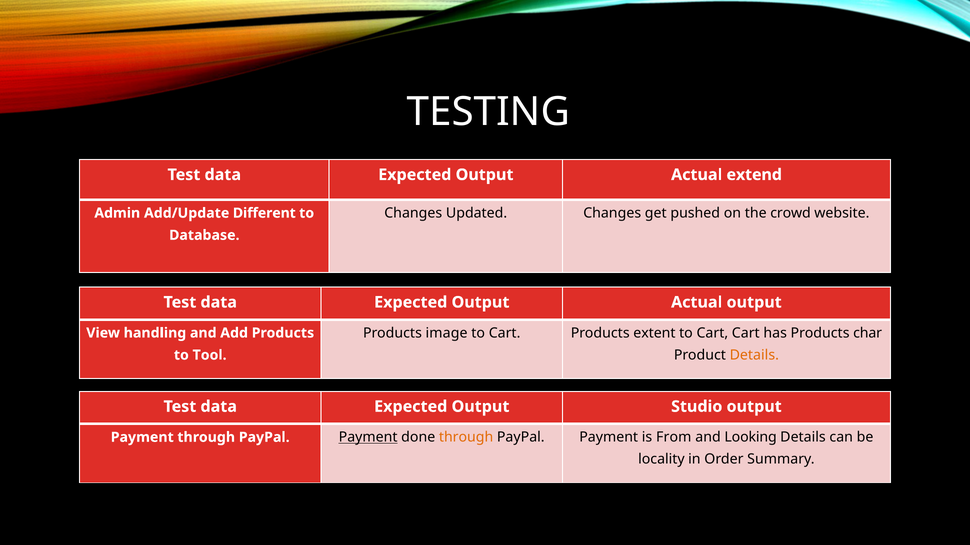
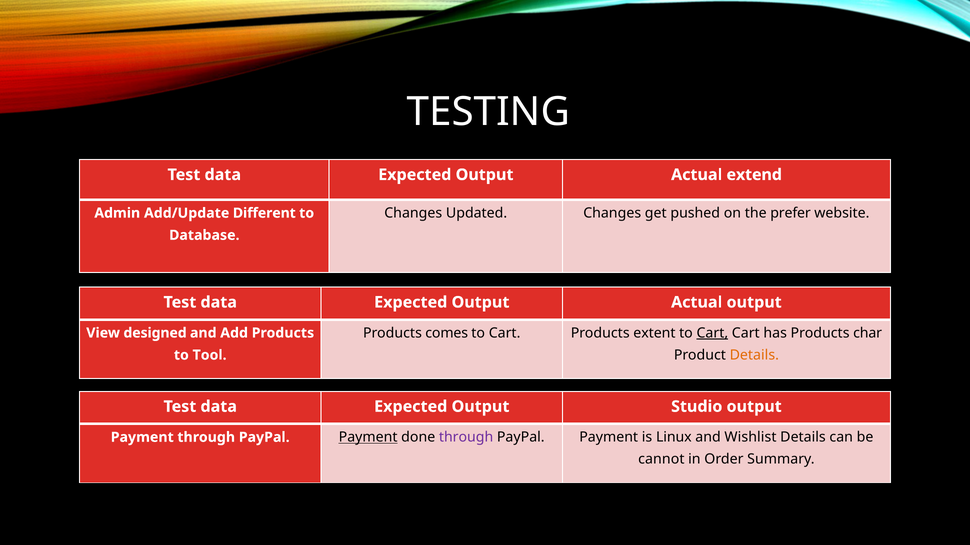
crowd: crowd -> prefer
image: image -> comes
Cart at (712, 333) underline: none -> present
handling: handling -> designed
through at (466, 438) colour: orange -> purple
From: From -> Linux
Looking: Looking -> Wishlist
locality: locality -> cannot
